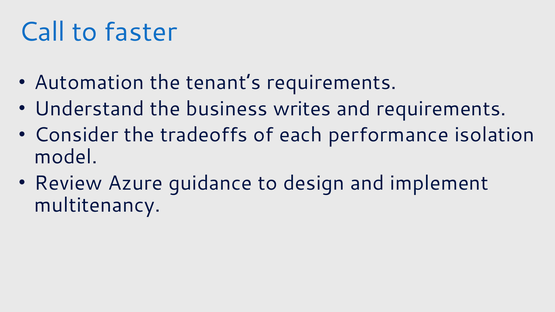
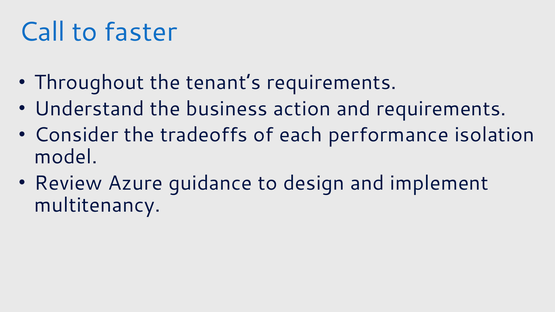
Automation: Automation -> Throughout
writes: writes -> action
